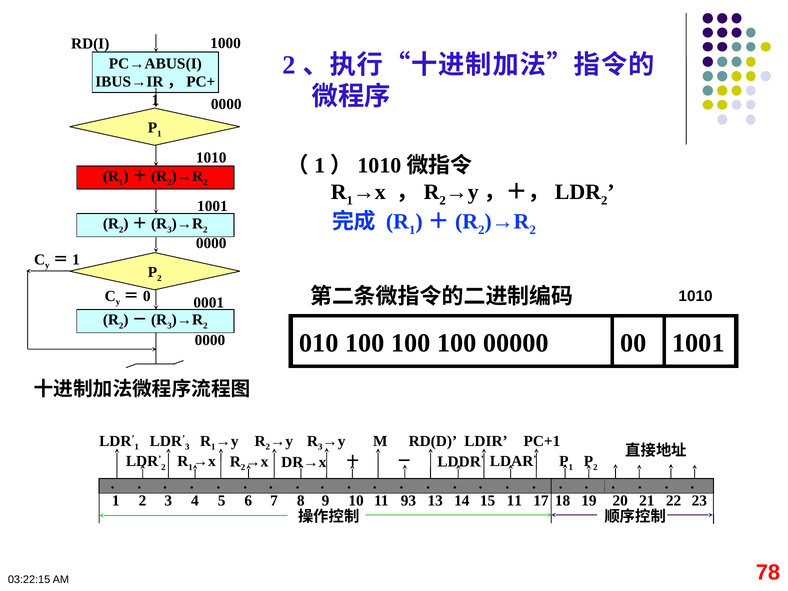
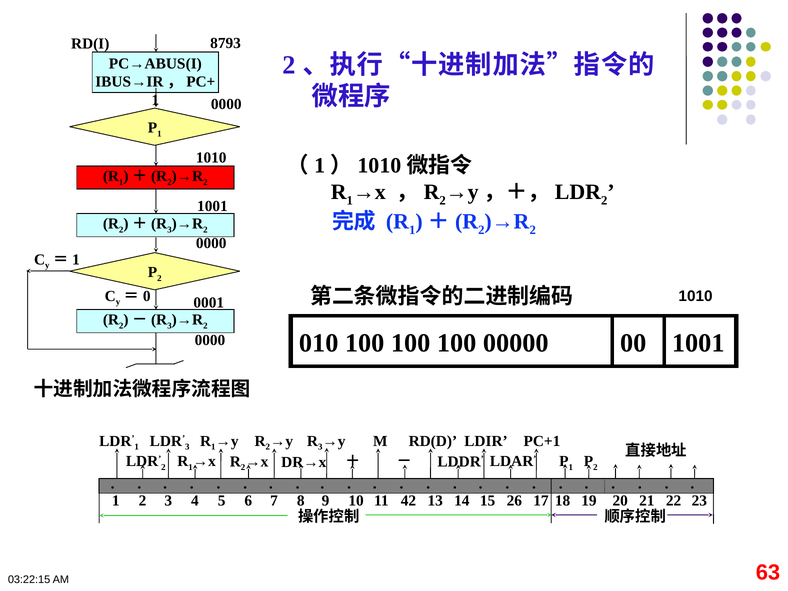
1000: 1000 -> 8793
93: 93 -> 42
15 11: 11 -> 26
78: 78 -> 63
